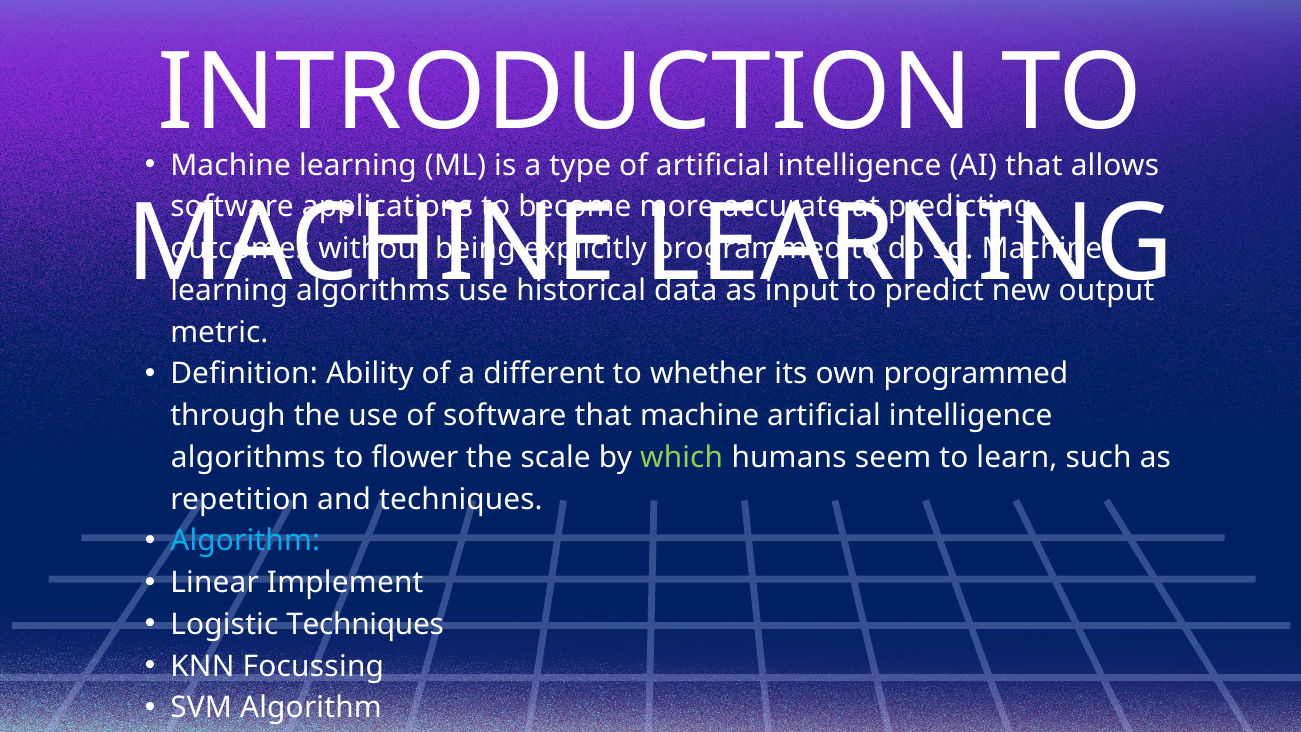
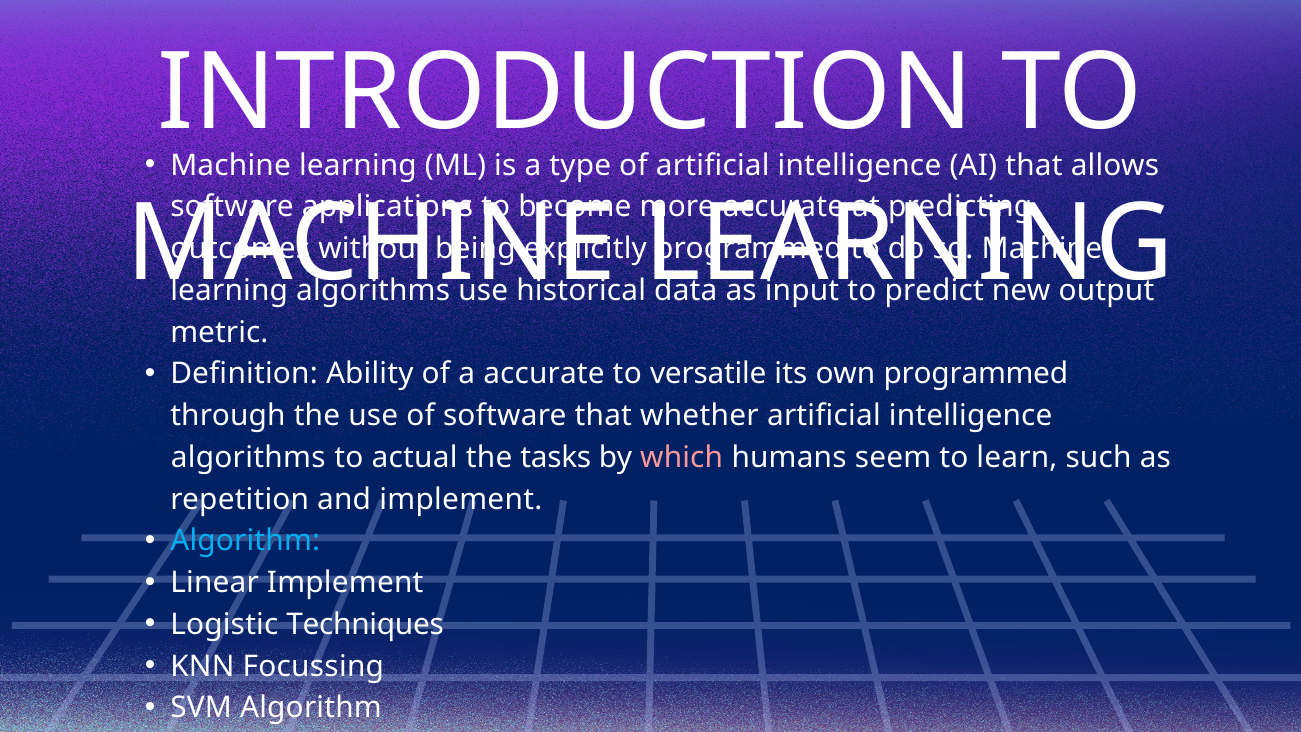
a different: different -> accurate
whether: whether -> versatile
that machine: machine -> whether
flower: flower -> actual
scale: scale -> tasks
which colour: light green -> pink
and techniques: techniques -> implement
